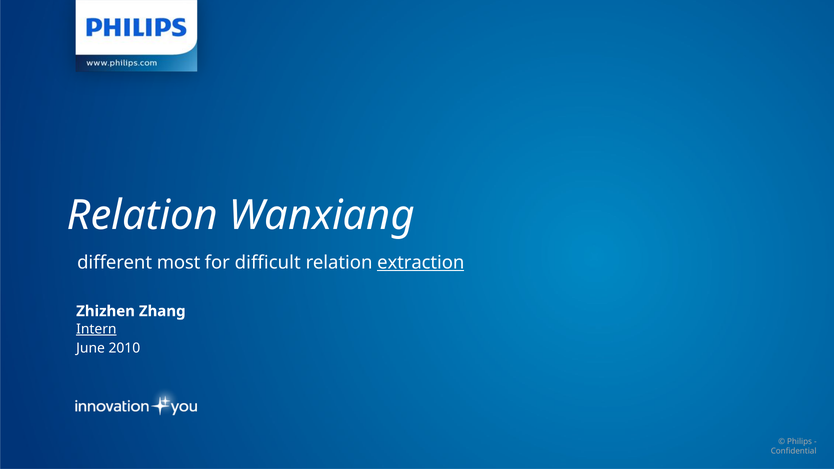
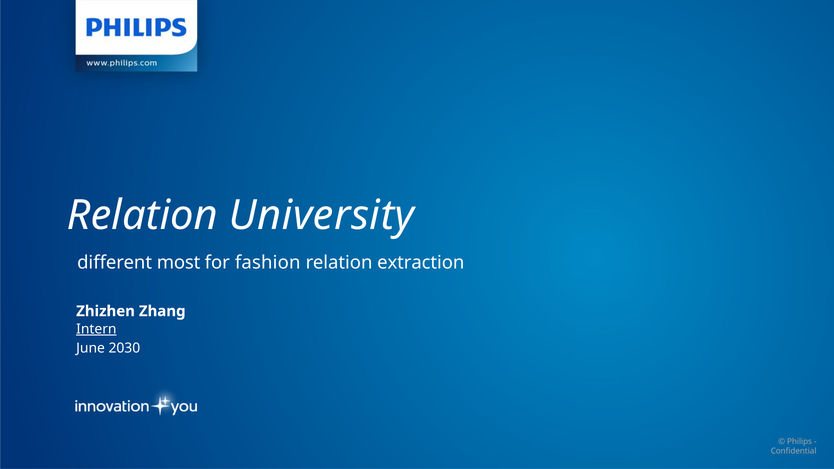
Wanxiang: Wanxiang -> University
difficult: difficult -> fashion
extraction underline: present -> none
2010: 2010 -> 2030
